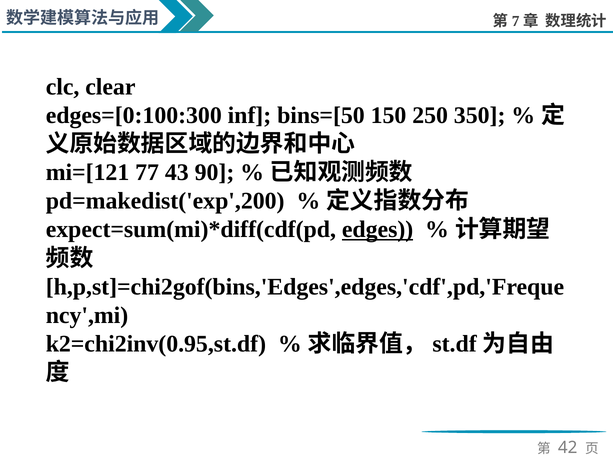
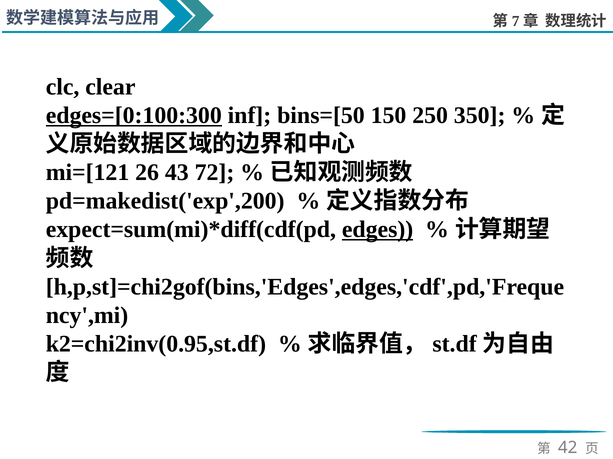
edges=[0:100:300 underline: none -> present
77: 77 -> 26
90: 90 -> 72
